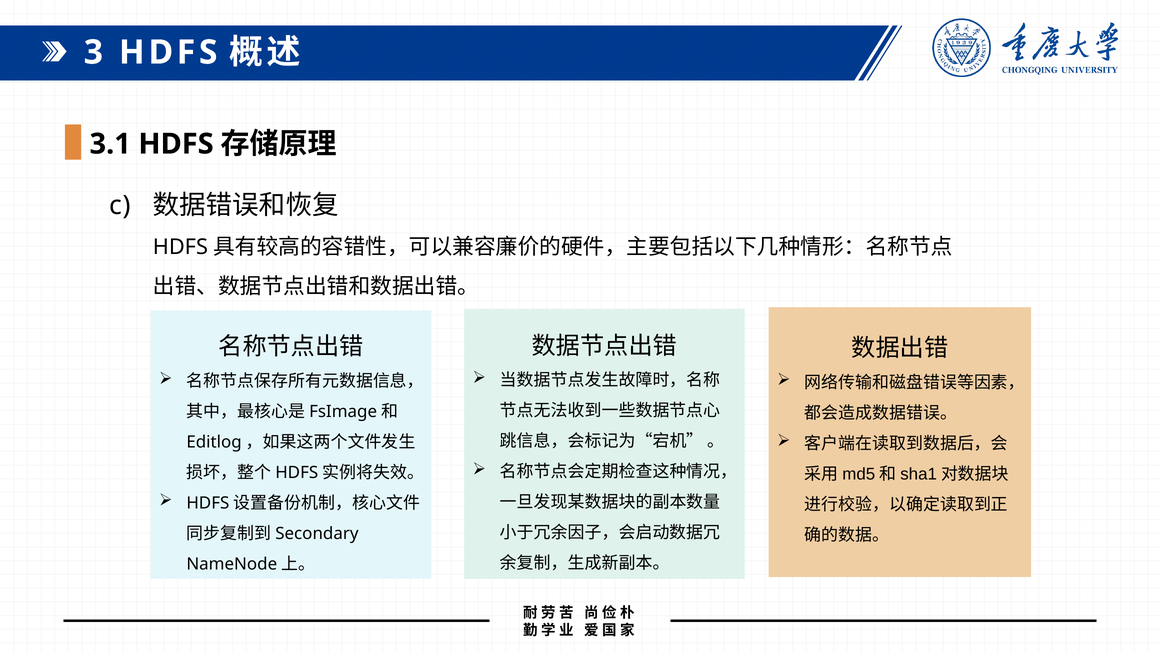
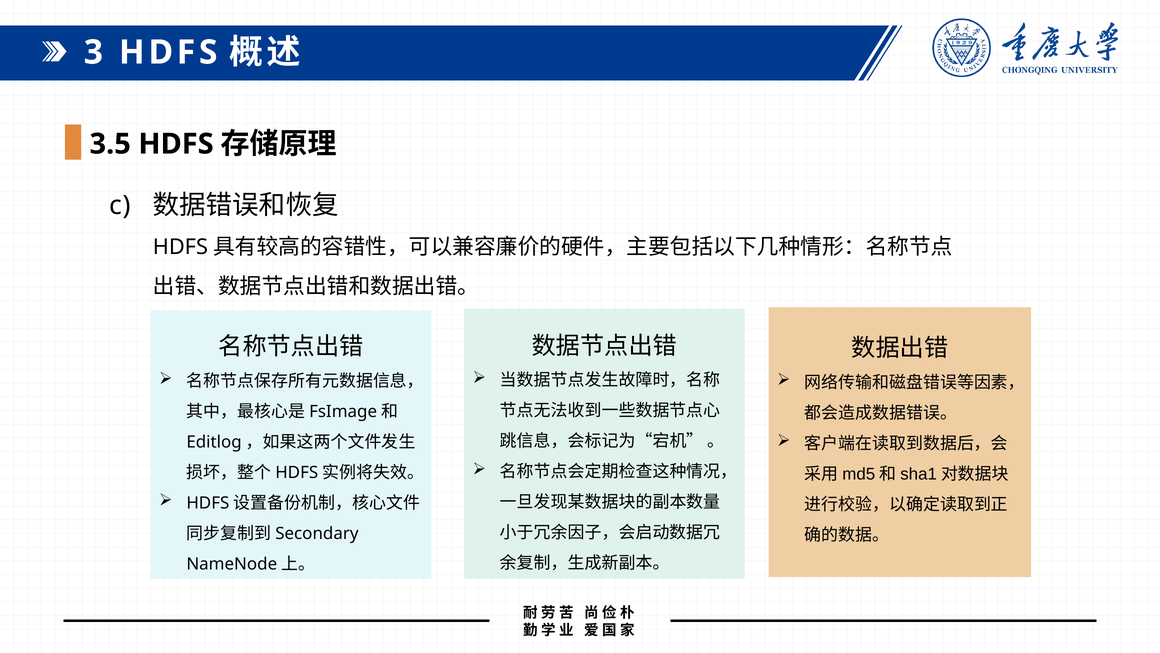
3.1: 3.1 -> 3.5
